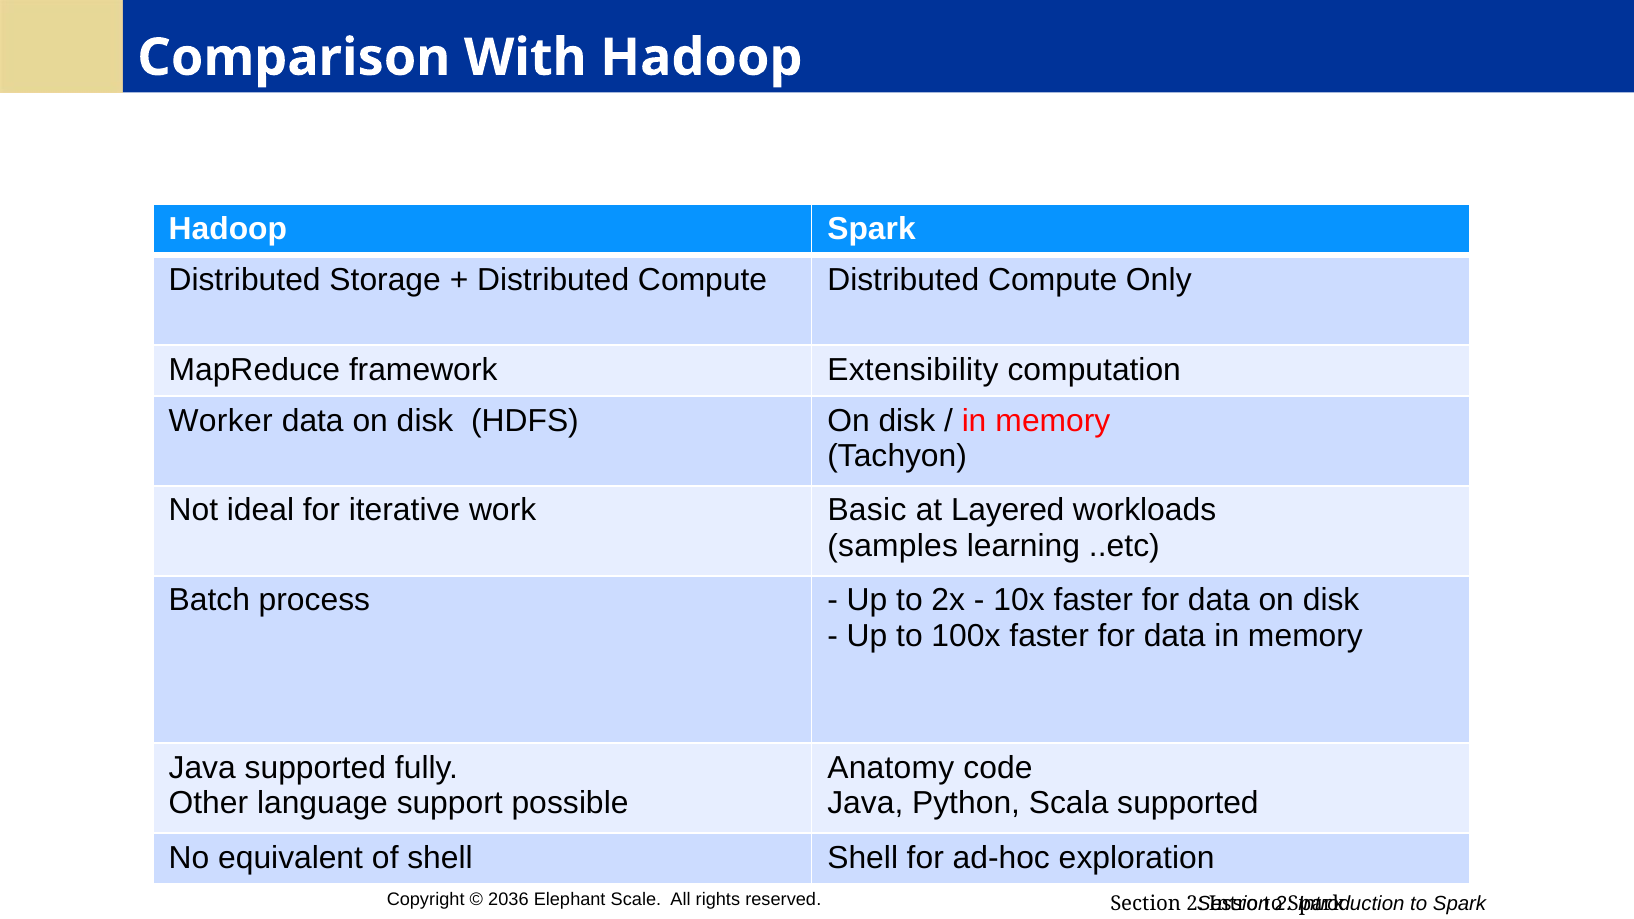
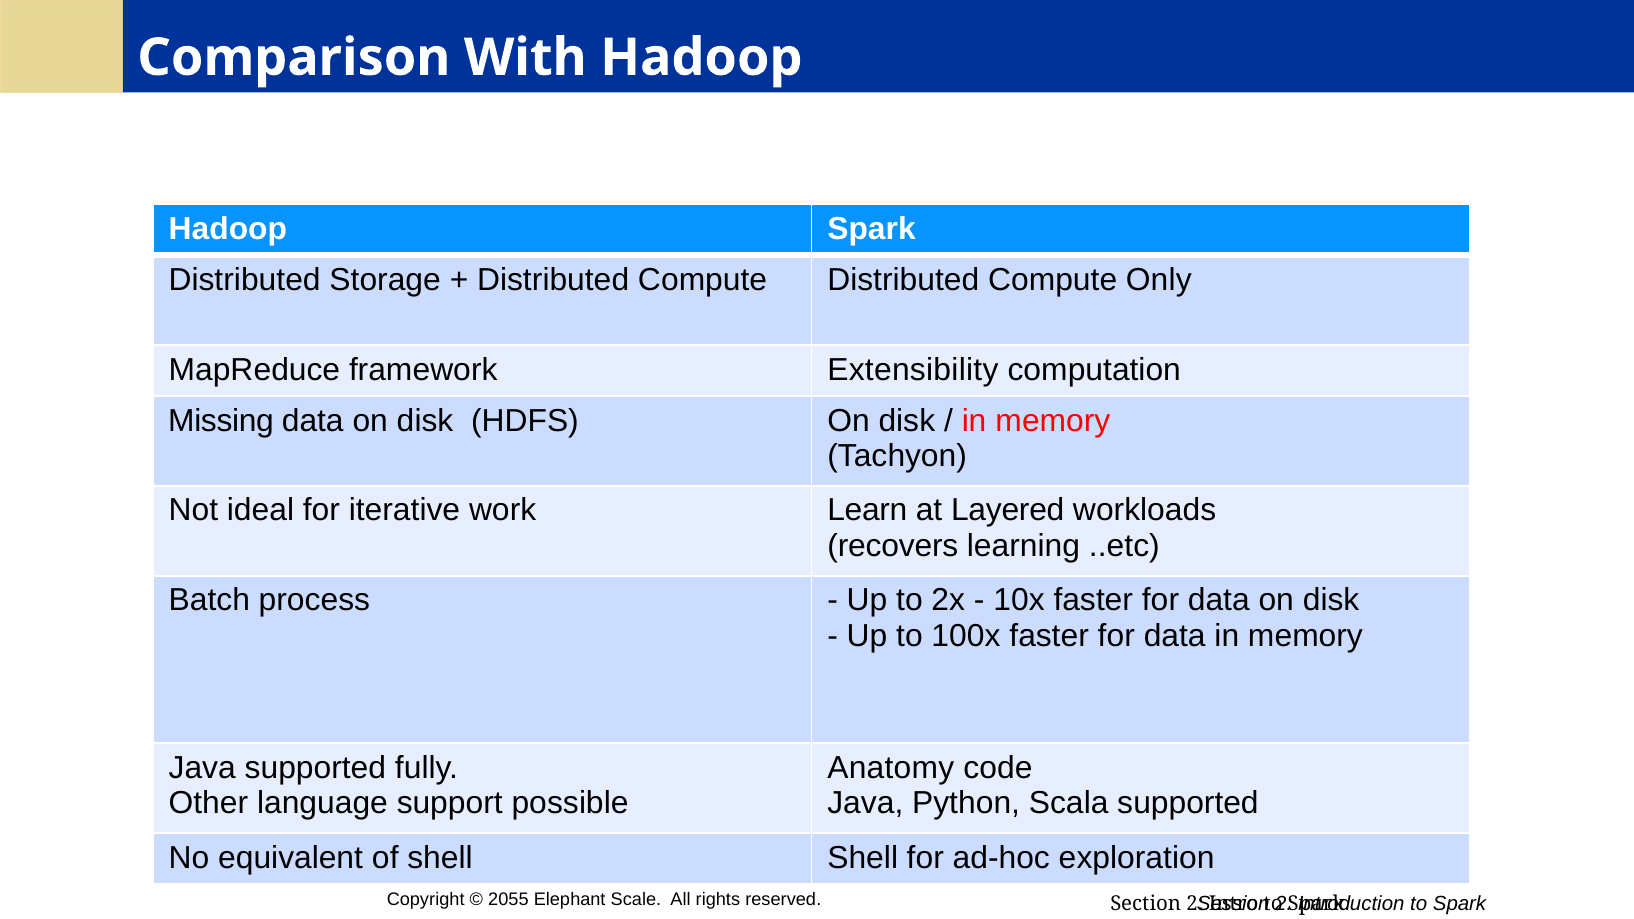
Worker: Worker -> Missing
Basic: Basic -> Learn
samples: samples -> recovers
2036: 2036 -> 2055
